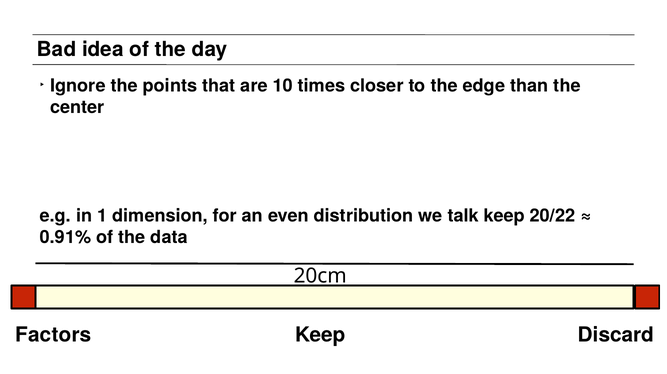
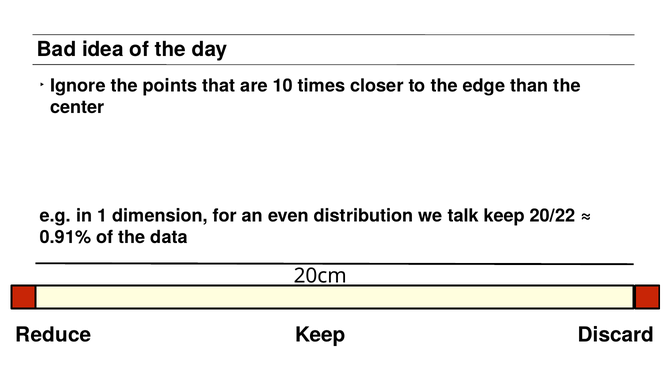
Factors: Factors -> Reduce
